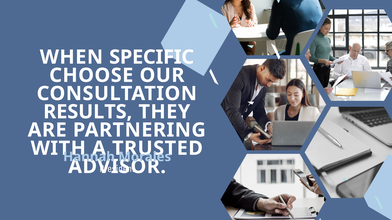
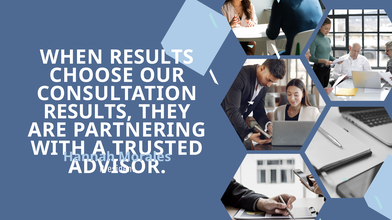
WHEN SPECIFIC: SPECIFIC -> RESULTS
